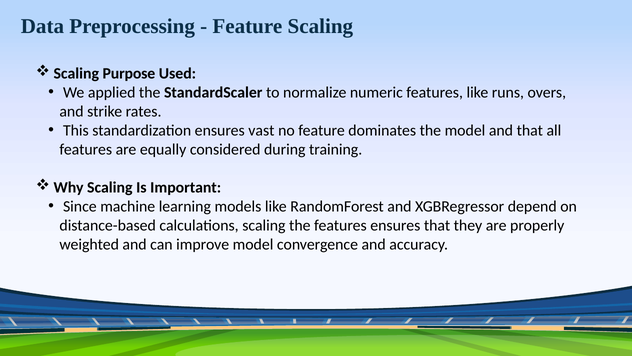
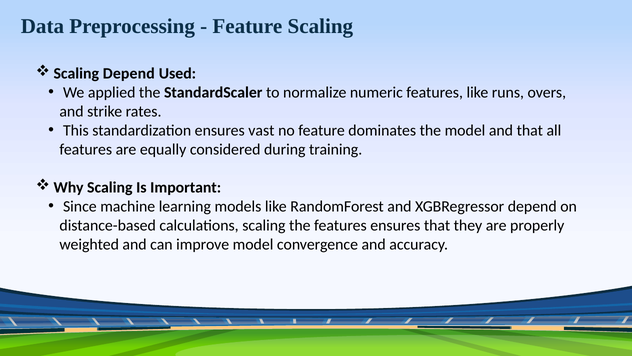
Scaling Purpose: Purpose -> Depend
